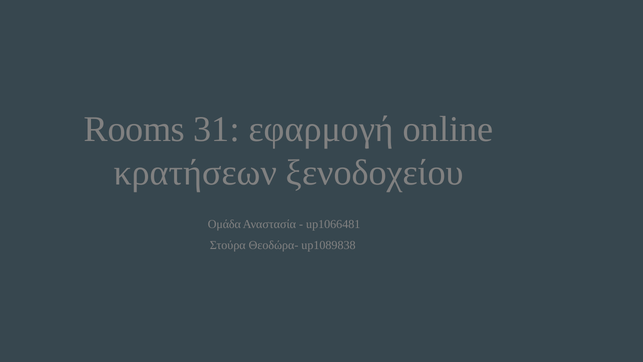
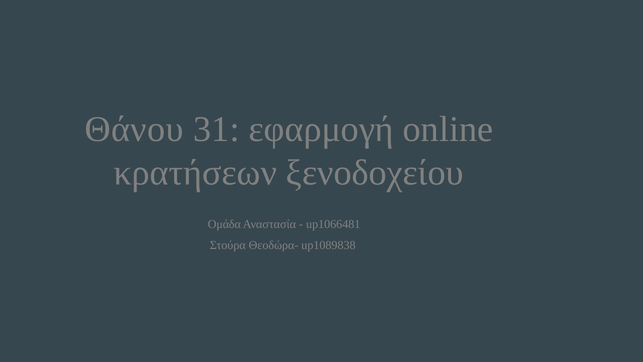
Rooms: Rooms -> Θάνου
